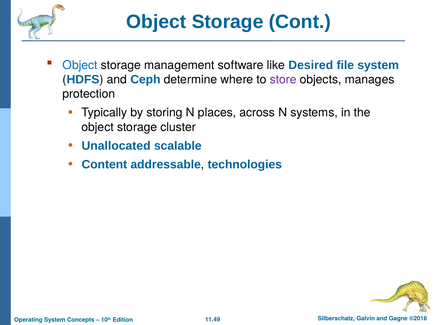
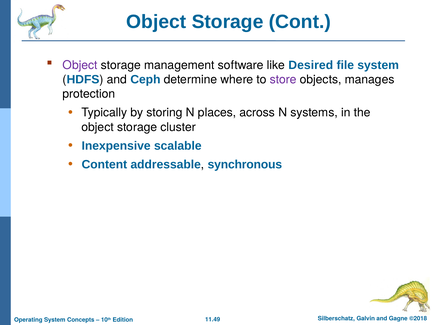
Object at (80, 65) colour: blue -> purple
Unallocated: Unallocated -> Inexpensive
technologies: technologies -> synchronous
